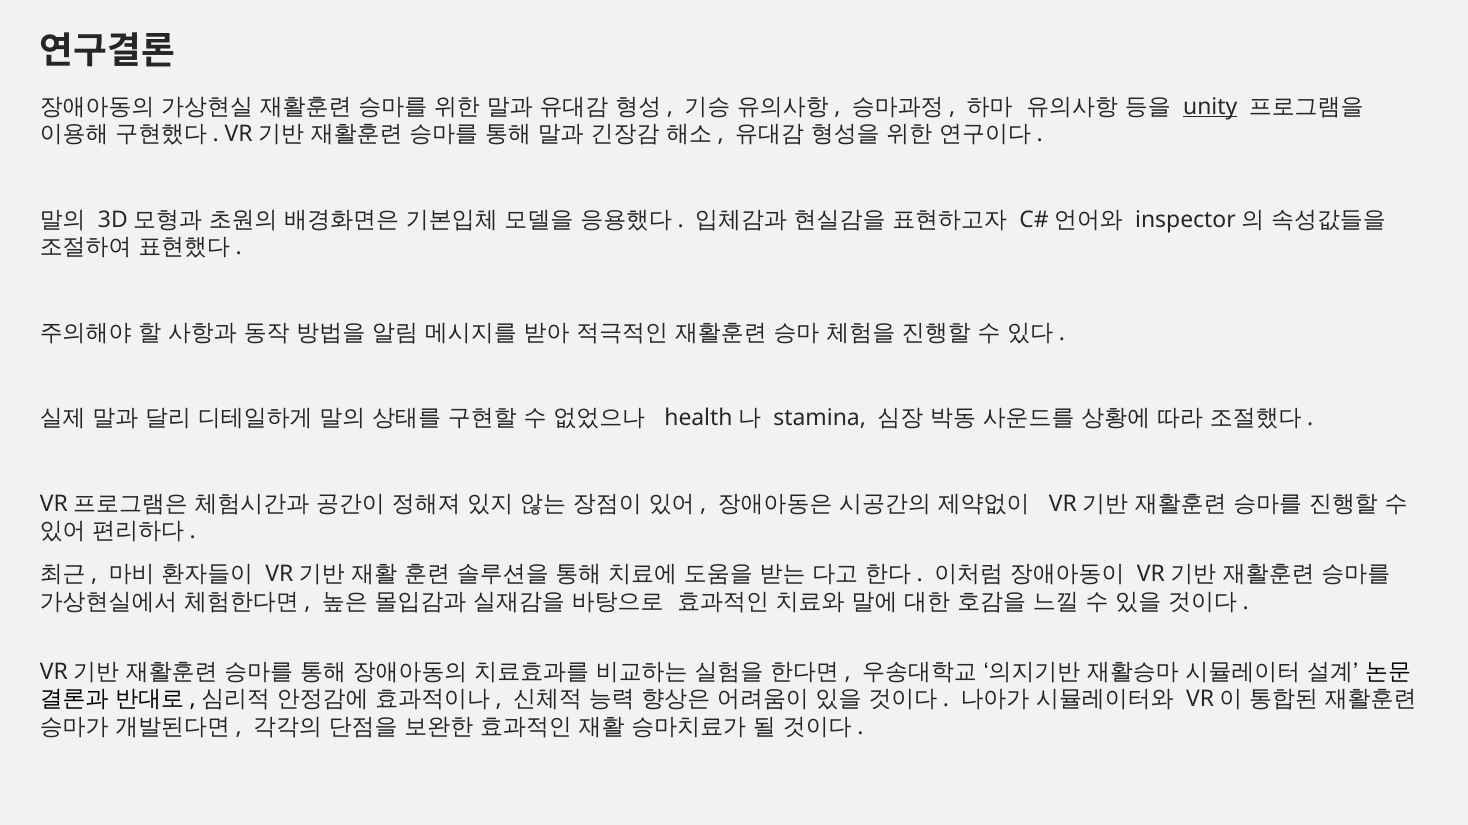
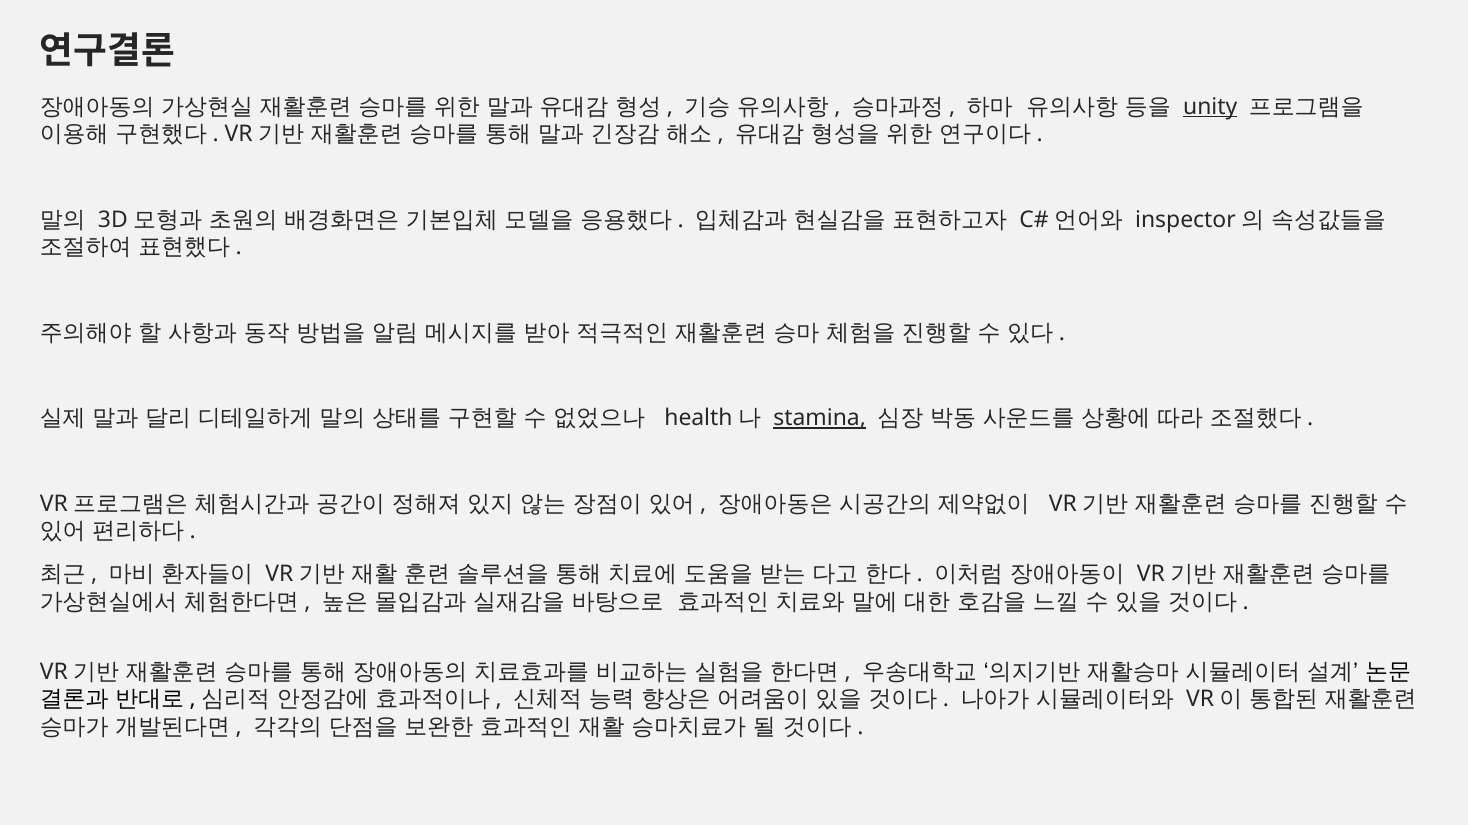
stamina underline: none -> present
